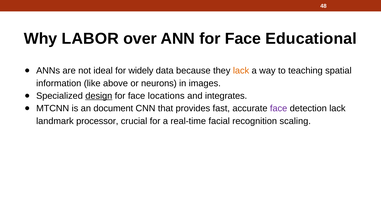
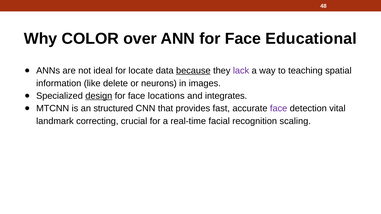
LABOR: LABOR -> COLOR
widely: widely -> locate
because underline: none -> present
lack at (241, 71) colour: orange -> purple
above: above -> delete
document: document -> structured
detection lack: lack -> vital
processor: processor -> correcting
